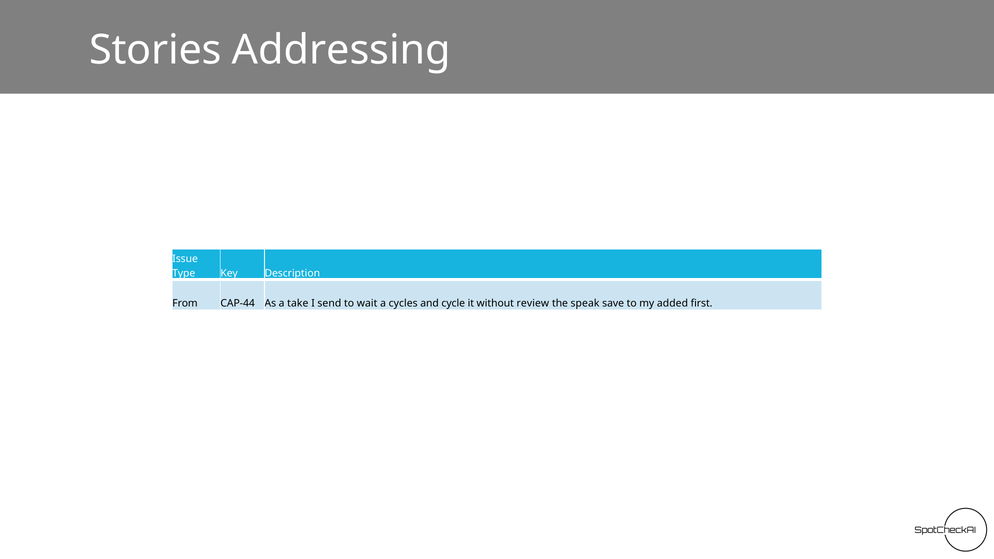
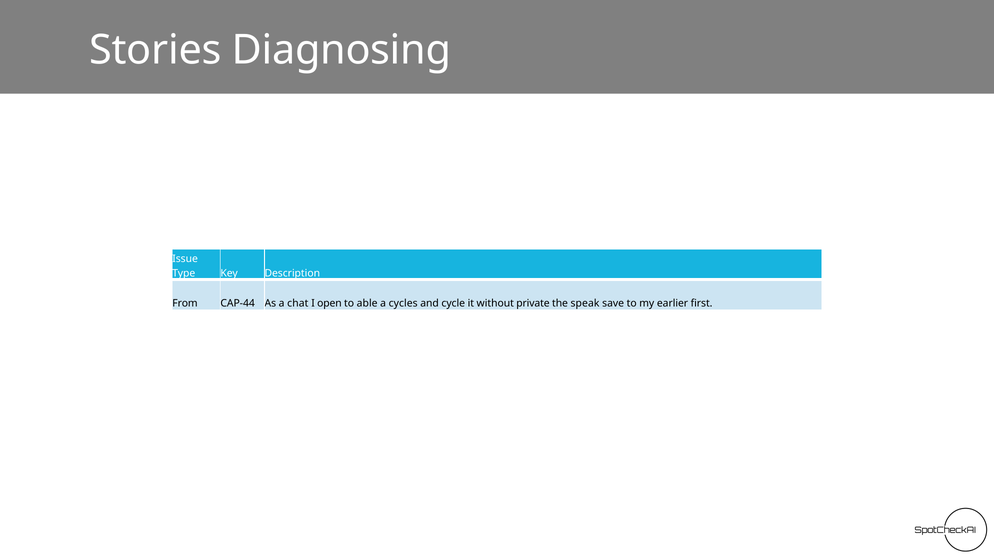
Addressing: Addressing -> Diagnosing
take: take -> chat
send: send -> open
wait: wait -> able
review: review -> private
added: added -> earlier
